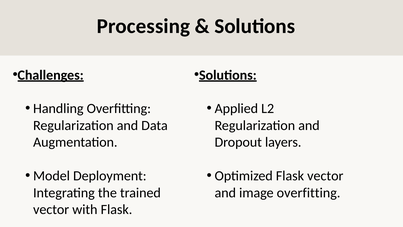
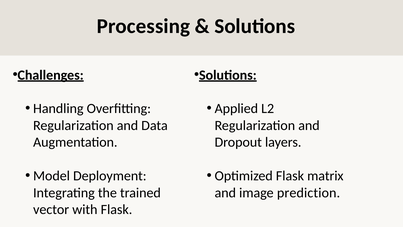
Flask vector: vector -> matrix
image overfitting: overfitting -> prediction
